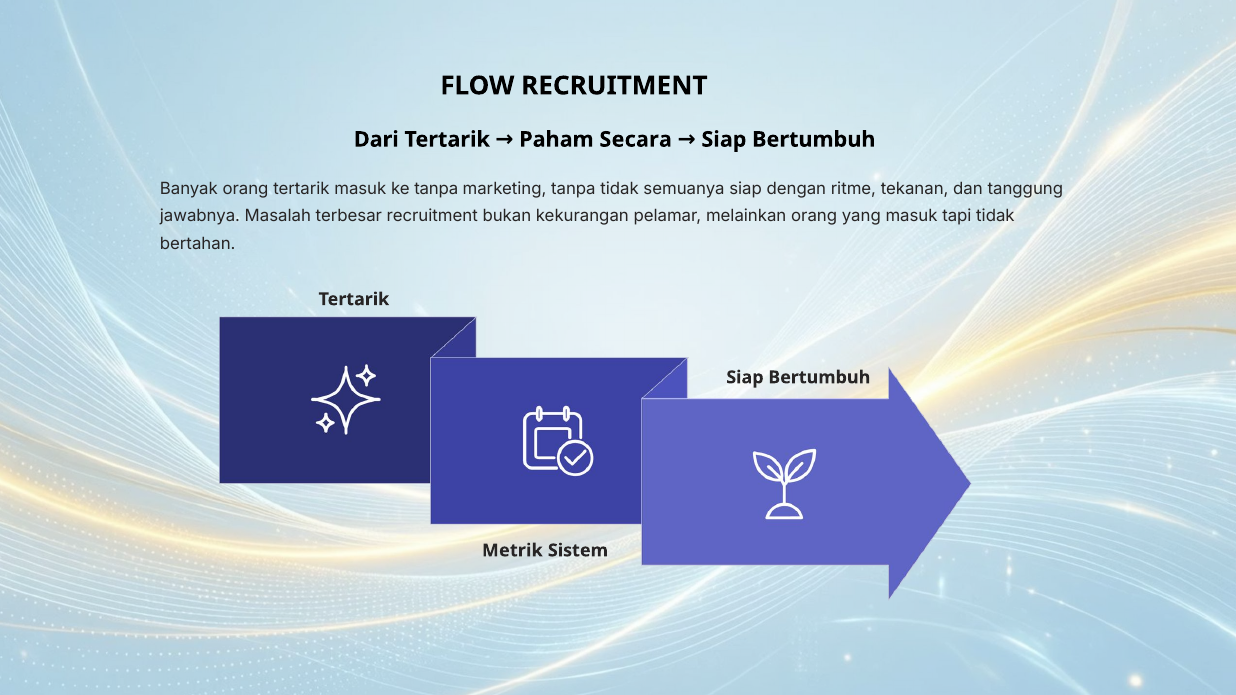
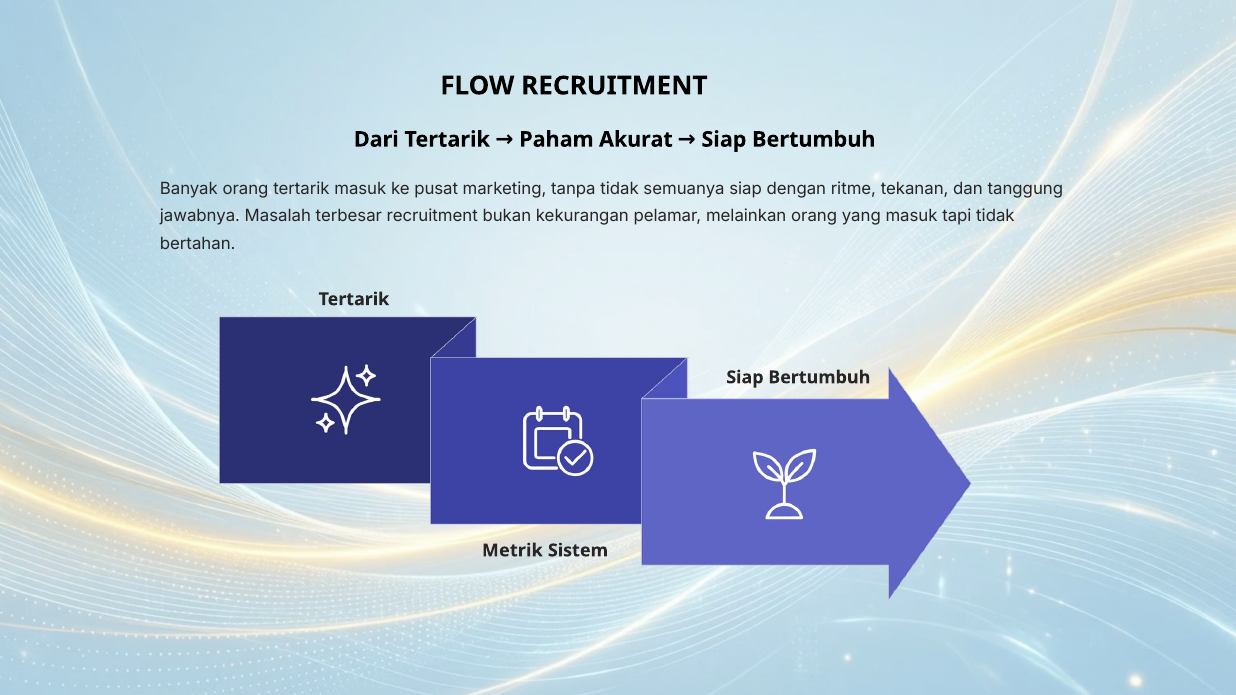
Secara: Secara -> Akurat
ke tanpa: tanpa -> pusat
